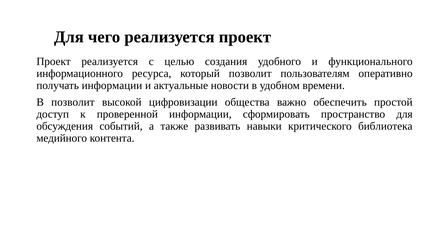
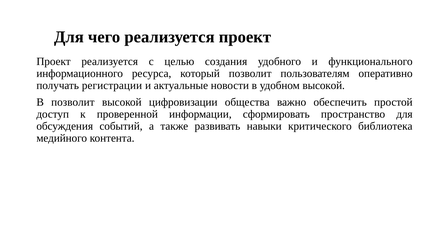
получать информации: информации -> регистрации
удобном времени: времени -> высокой
